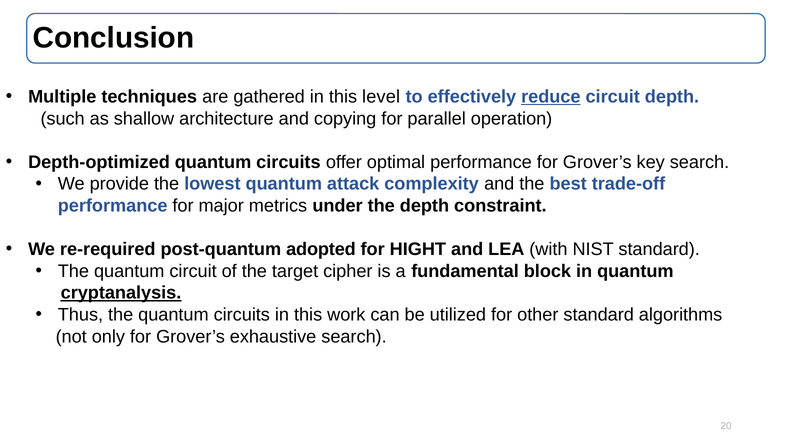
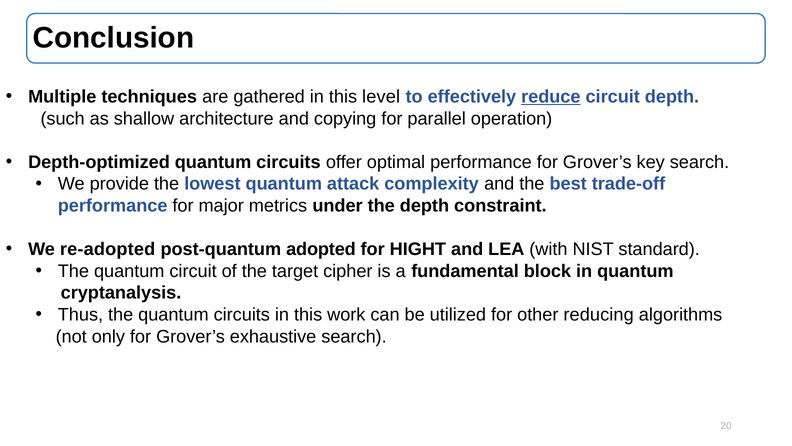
re-required: re-required -> re-adopted
cryptanalysis underline: present -> none
other standard: standard -> reducing
